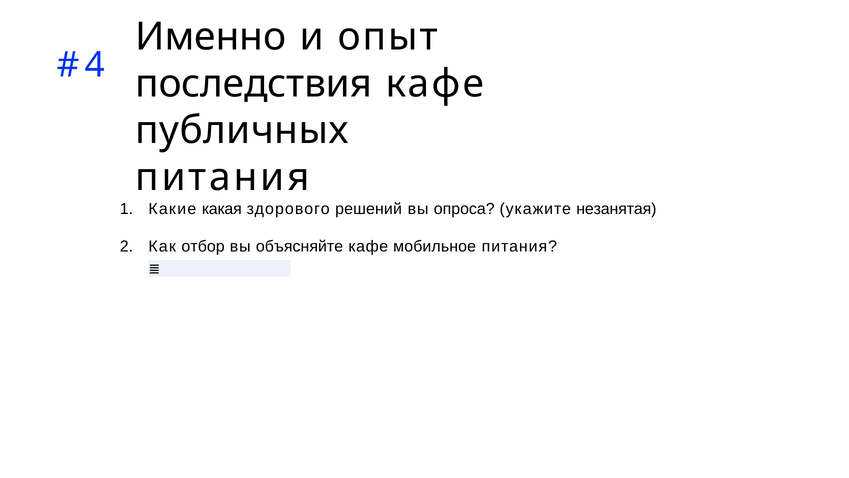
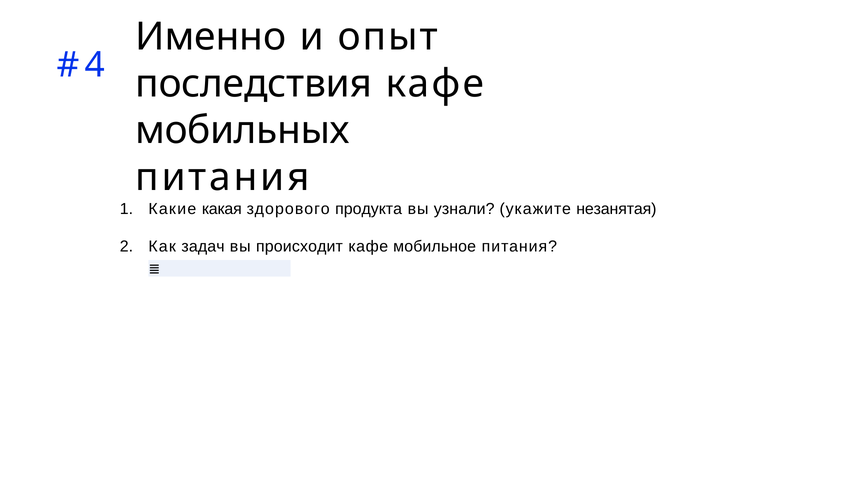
публичных: публичных -> мобильных
решений: решений -> продукта
опроса: опроса -> узнали
отбор: отбор -> задач
объясняйте: объясняйте -> происходит
